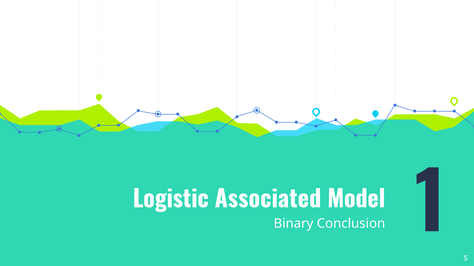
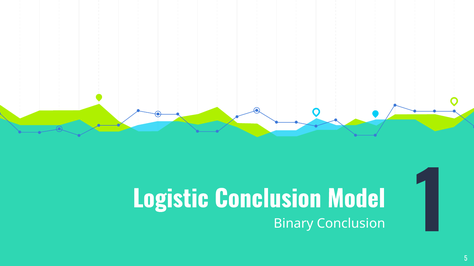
Logistic Associated: Associated -> Conclusion
